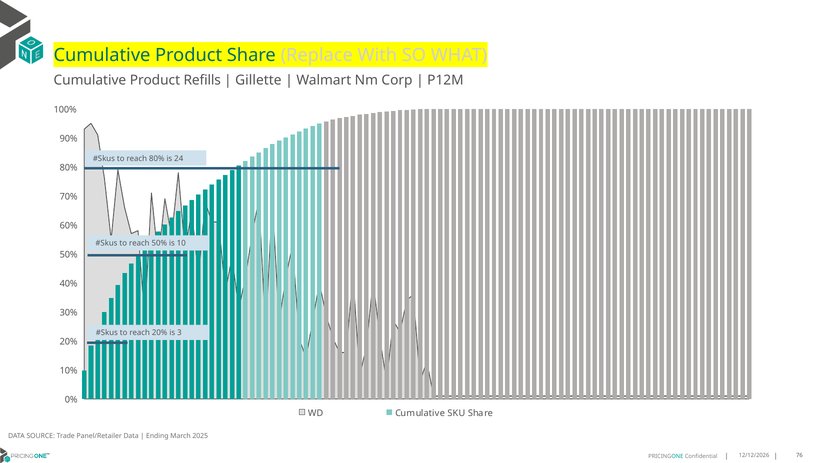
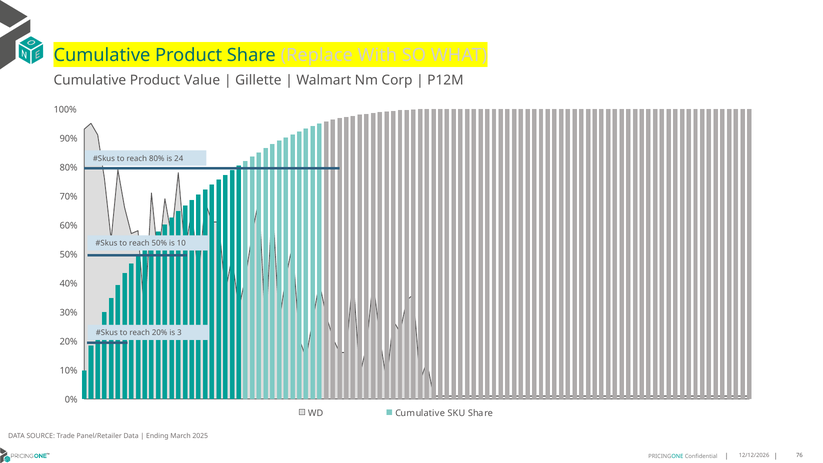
Refills: Refills -> Value
